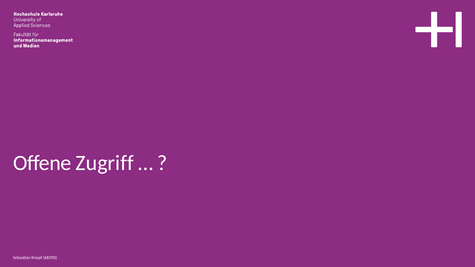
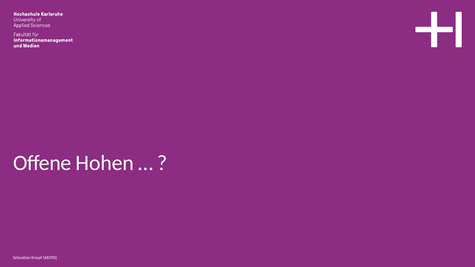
Zugriff: Zugriff -> Hohen
